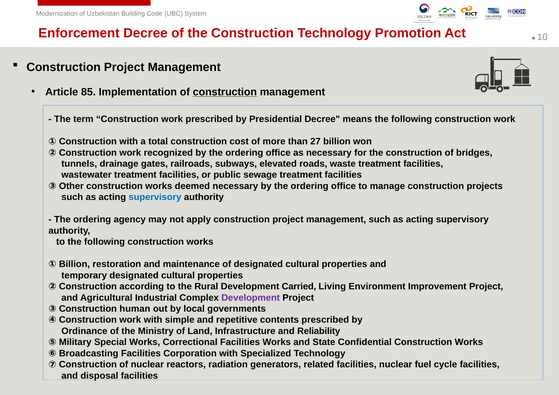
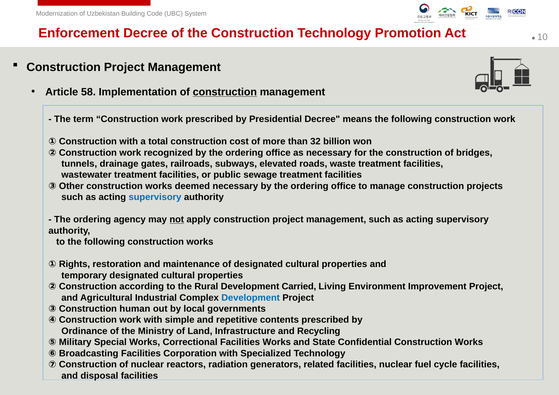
85: 85 -> 58
27: 27 -> 32
not underline: none -> present
① Billion: Billion -> Rights
Development at (251, 298) colour: purple -> blue
Reliability: Reliability -> Recycling
